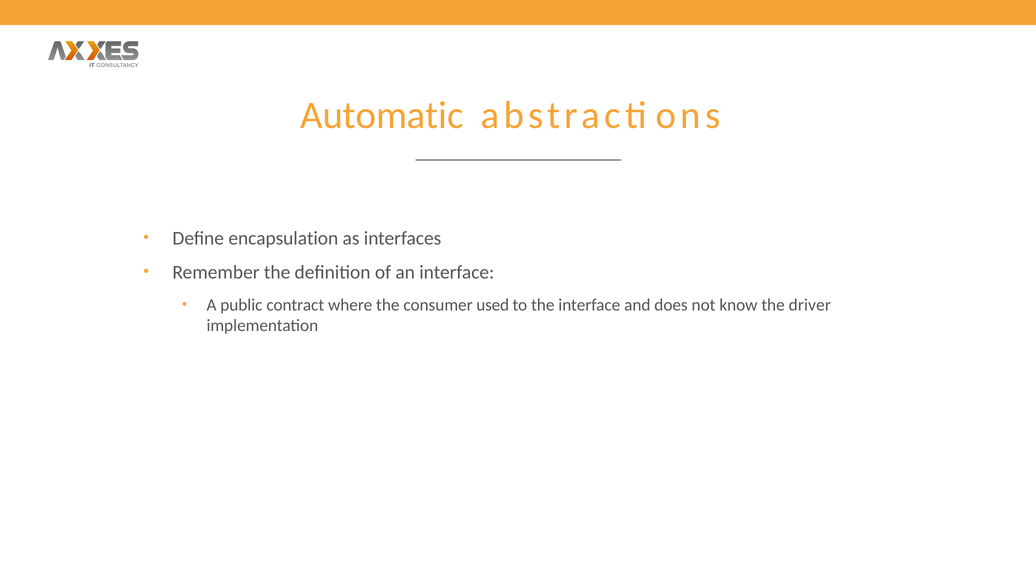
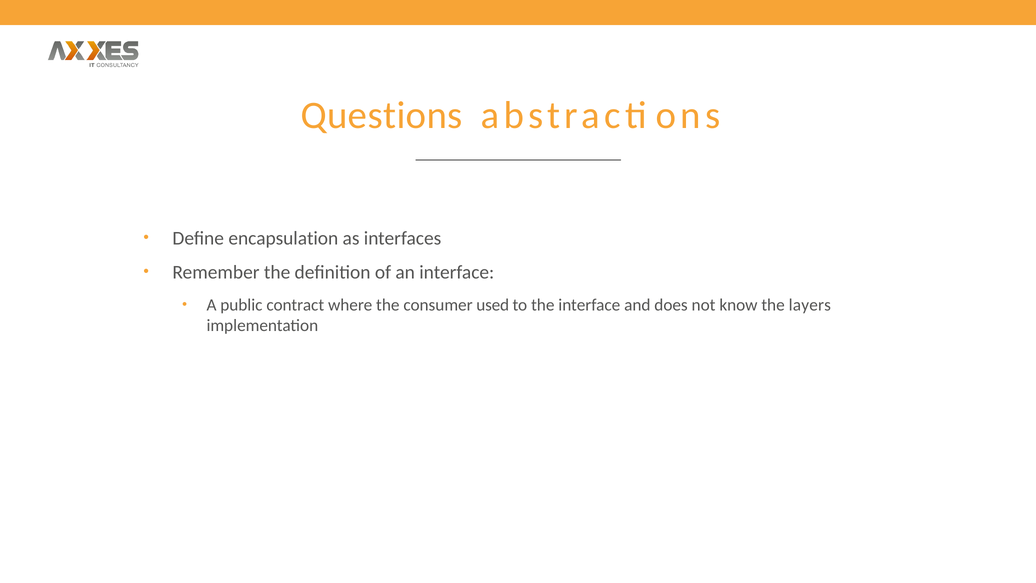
Automatic: Automatic -> Questions
driver: driver -> layers
